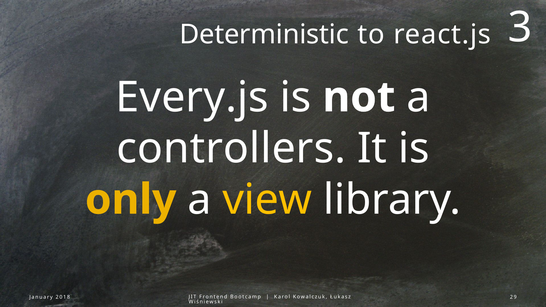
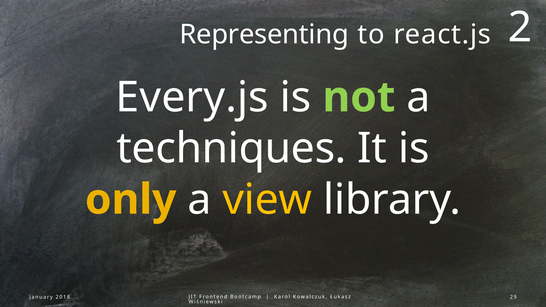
Deterministic: Deterministic -> Representing
3: 3 -> 2
not colour: white -> light green
controllers: controllers -> techniques
